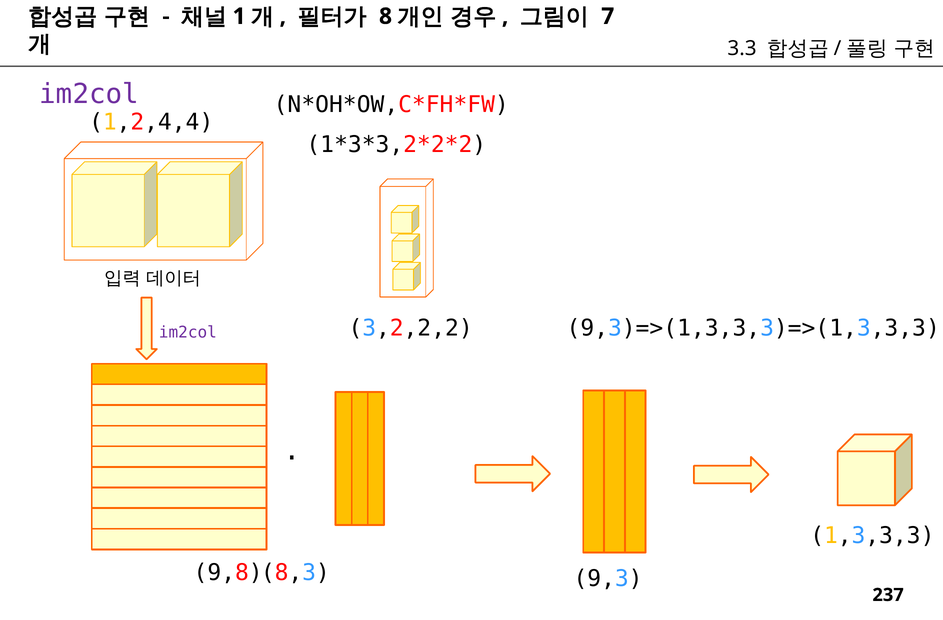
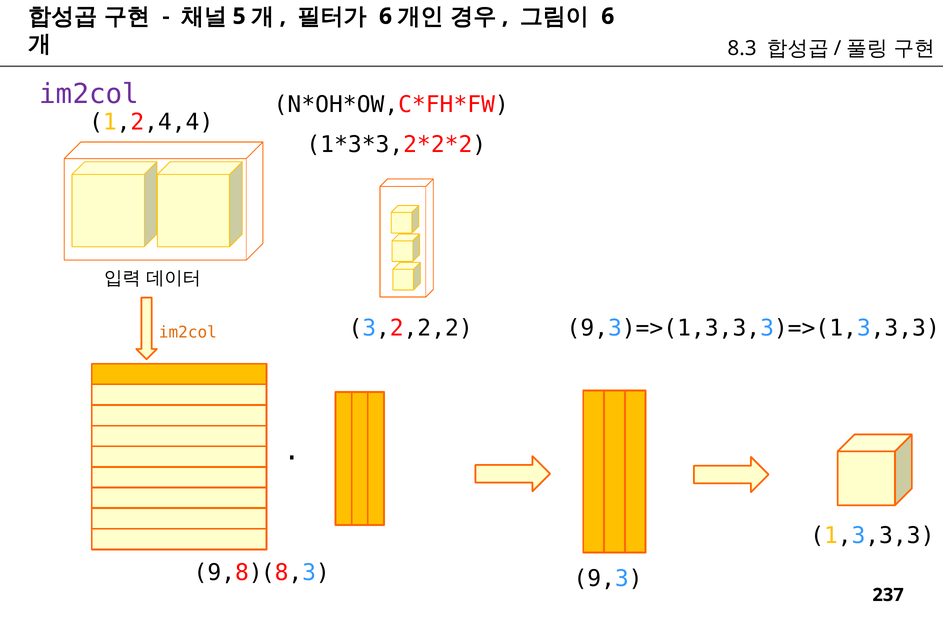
1: 1 -> 5
8 at (386, 16): 8 -> 6
7 at (608, 16): 7 -> 6
3.3: 3.3 -> 8.3
im2col at (188, 332) colour: purple -> orange
